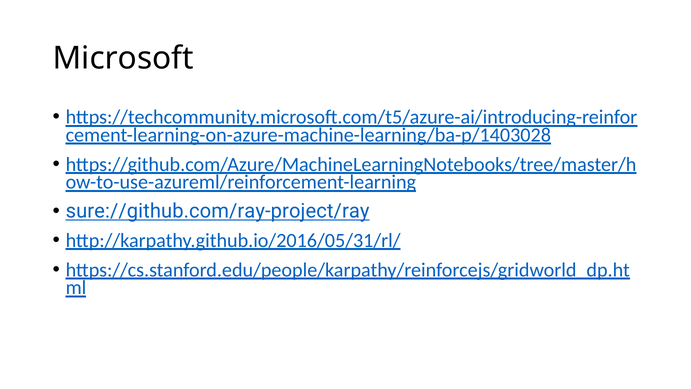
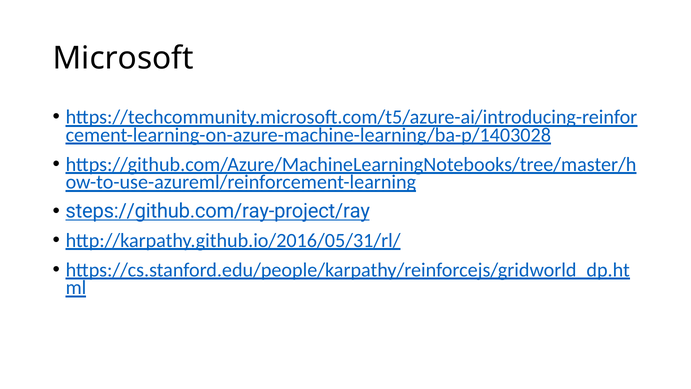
sure://github.com/ray-project/ray: sure://github.com/ray-project/ray -> steps://github.com/ray-project/ray
